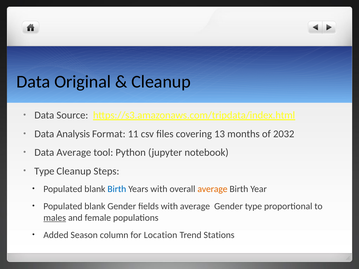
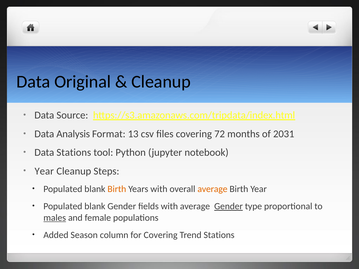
11: 11 -> 13
13: 13 -> 72
2032: 2032 -> 2031
Data Average: Average -> Stations
Type at (44, 171): Type -> Year
Birth at (117, 189) colour: blue -> orange
Gender at (229, 206) underline: none -> present
for Location: Location -> Covering
